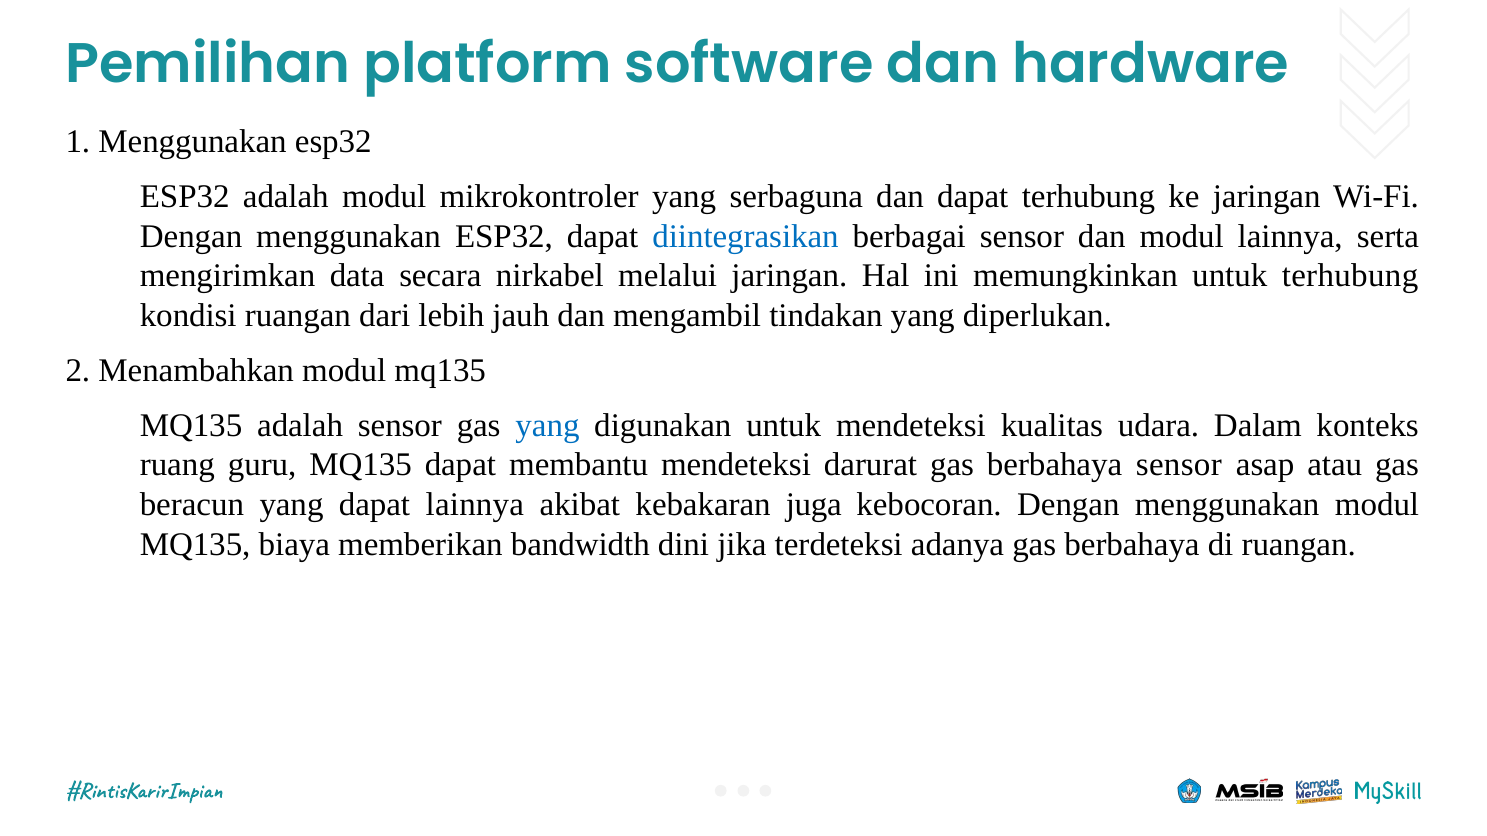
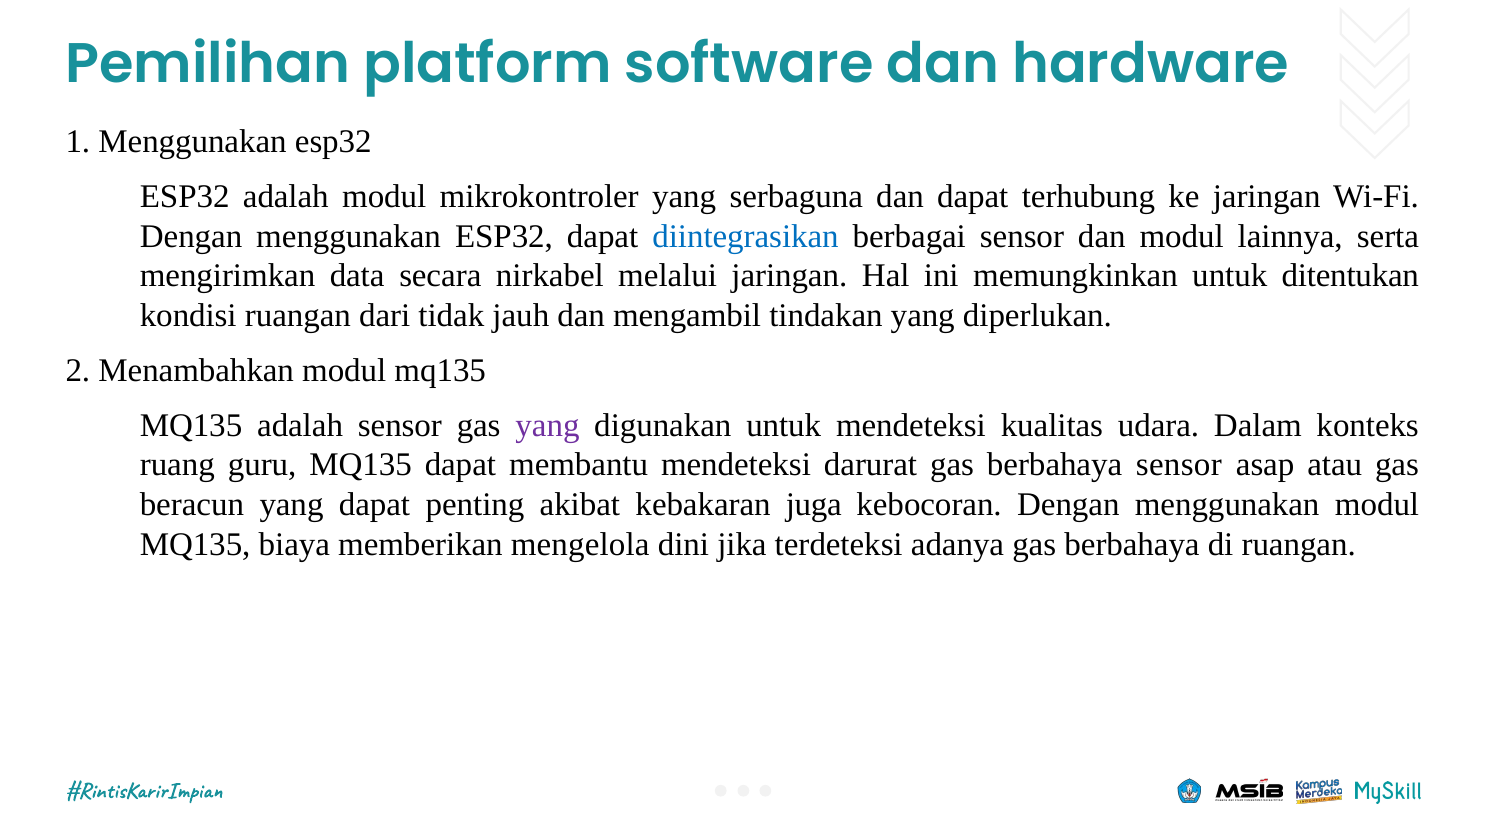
untuk terhubung: terhubung -> ditentukan
lebih: lebih -> tidak
yang at (547, 426) colour: blue -> purple
dapat lainnya: lainnya -> penting
bandwidth: bandwidth -> mengelola
